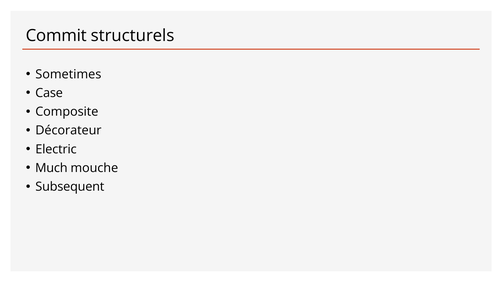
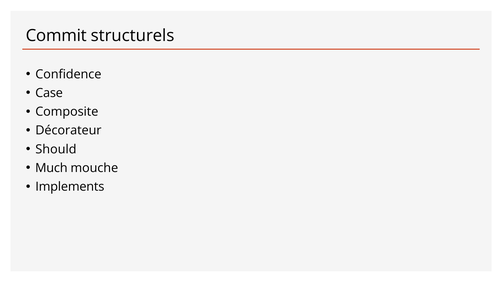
Sometimes: Sometimes -> Confidence
Electric: Electric -> Should
Subsequent: Subsequent -> Implements
